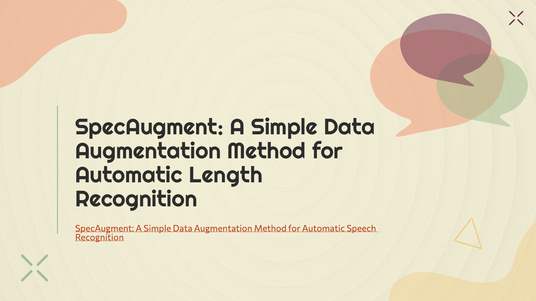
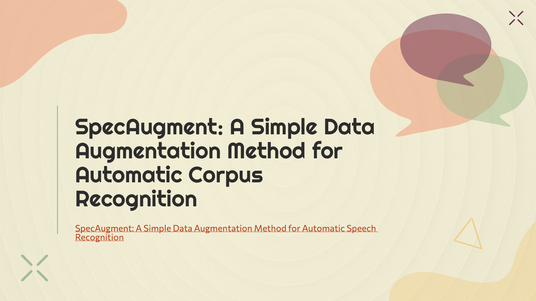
Length: Length -> Corpus
